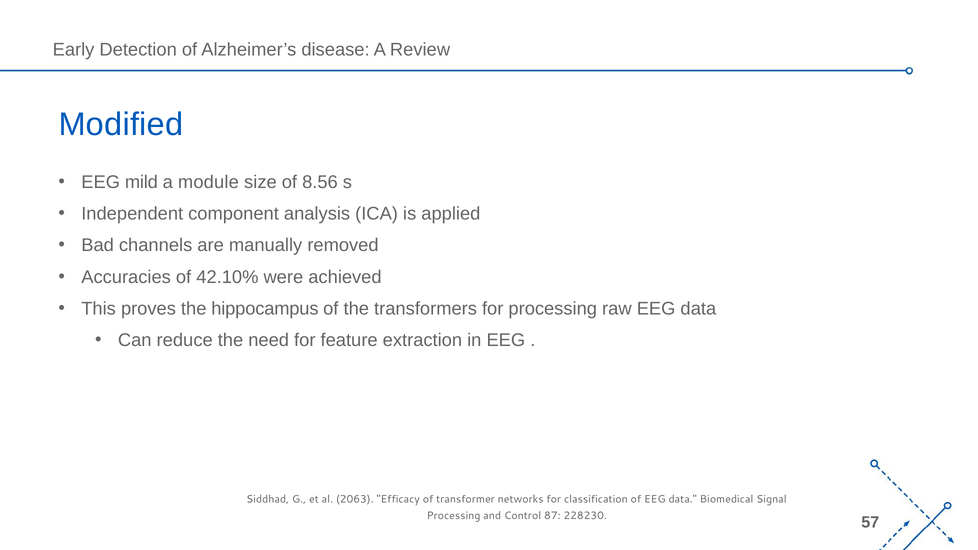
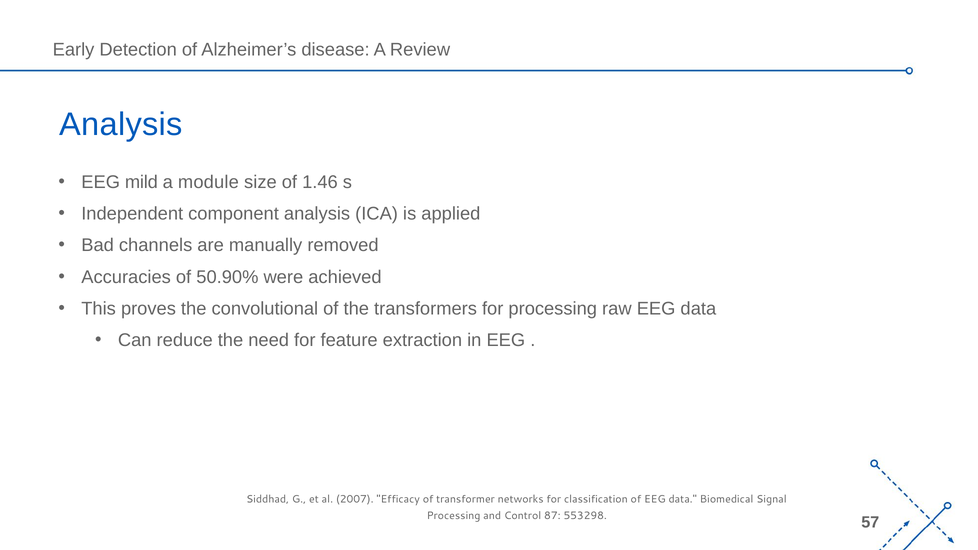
Modified at (121, 125): Modified -> Analysis
8.56: 8.56 -> 1.46
42.10%: 42.10% -> 50.90%
hippocampus: hippocampus -> convolutional
2063: 2063 -> 2007
228230: 228230 -> 553298
